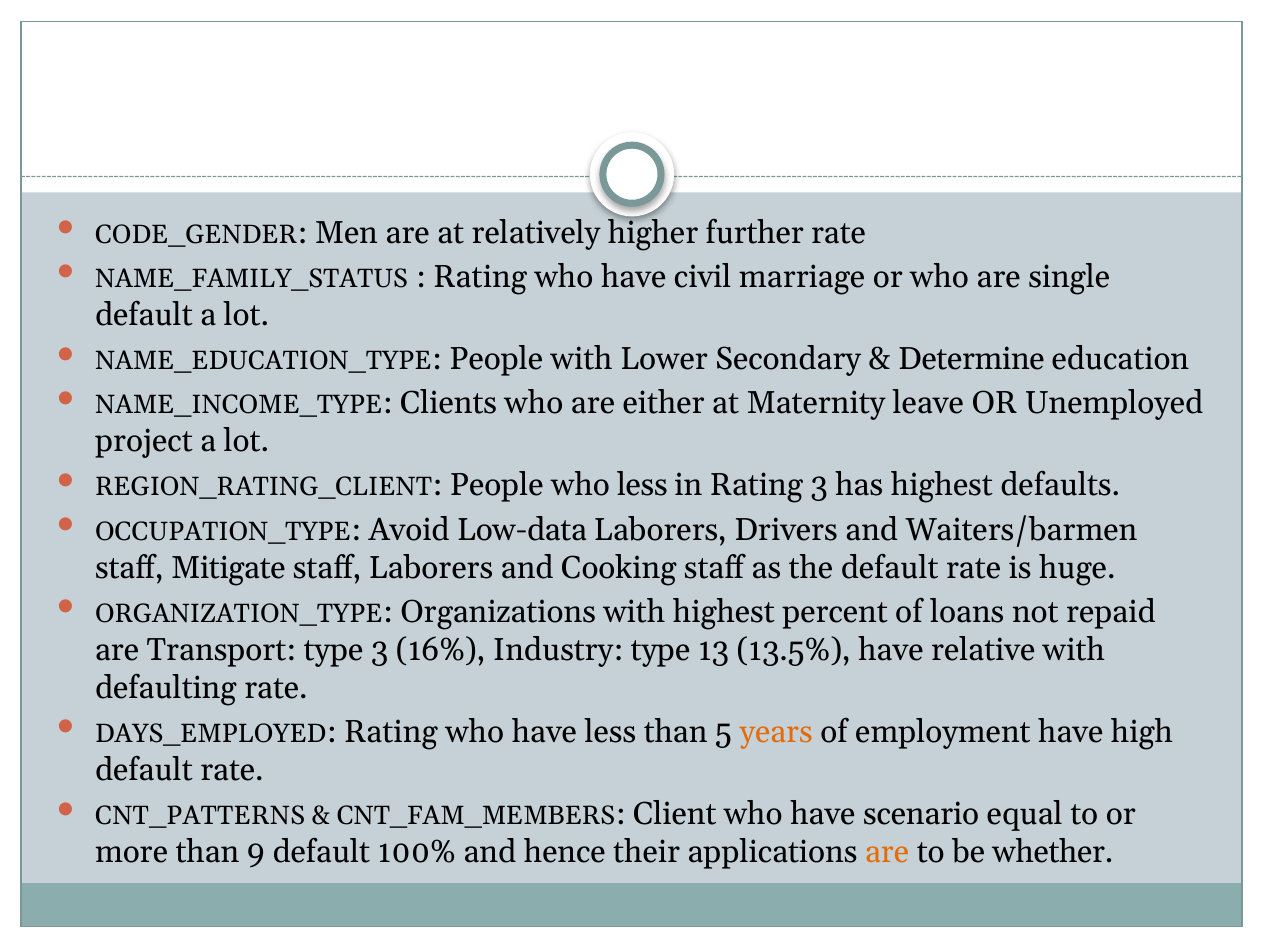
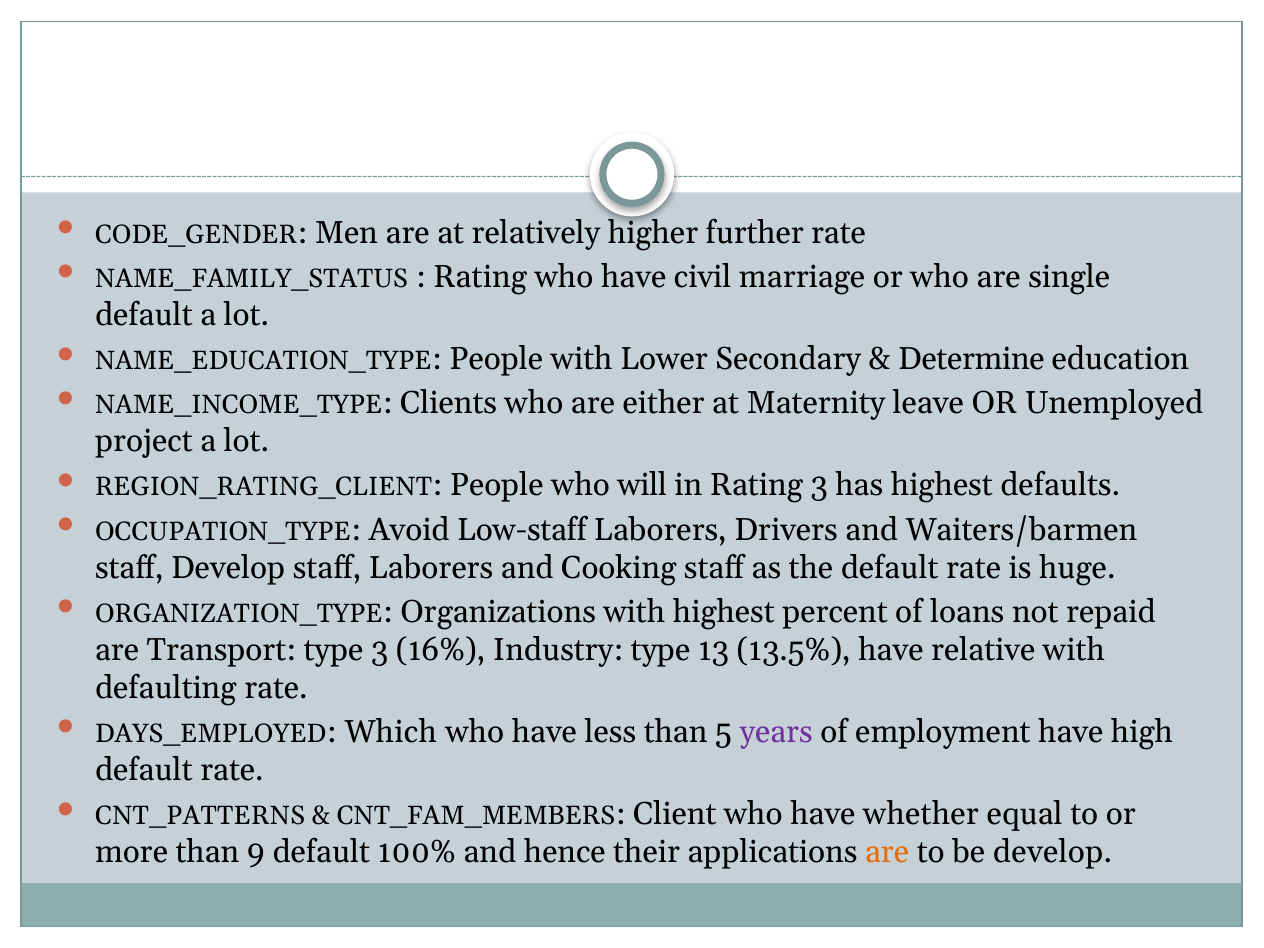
who less: less -> will
Low-data: Low-data -> Low-staff
staff Mitigate: Mitigate -> Develop
DAYS_EMPLOYED Rating: Rating -> Which
years colour: orange -> purple
scenario: scenario -> whether
be whether: whether -> develop
